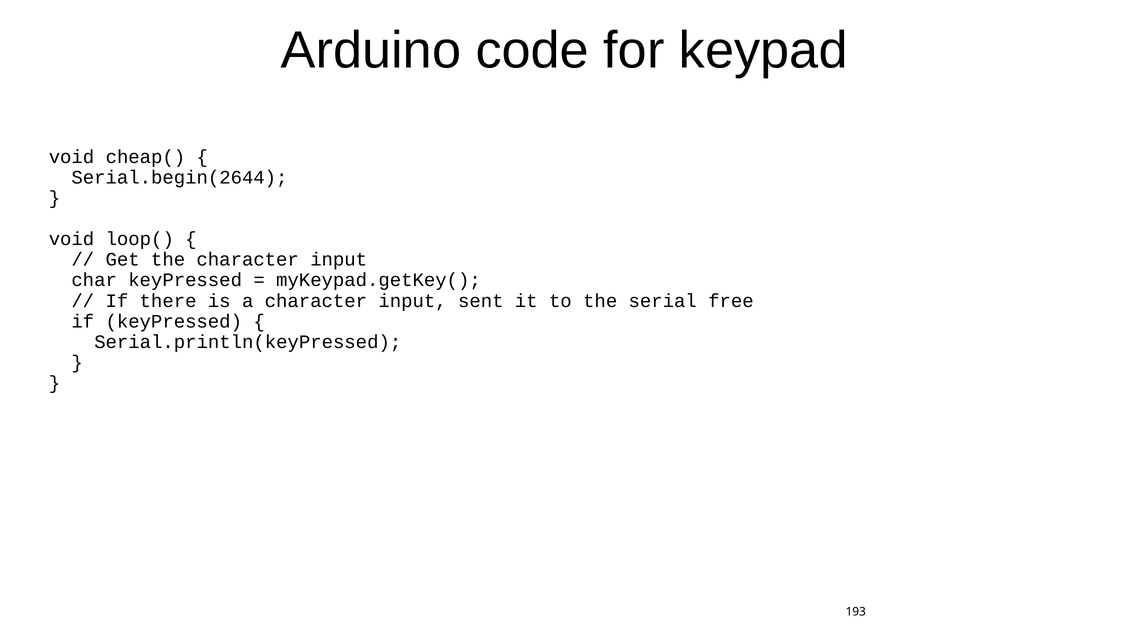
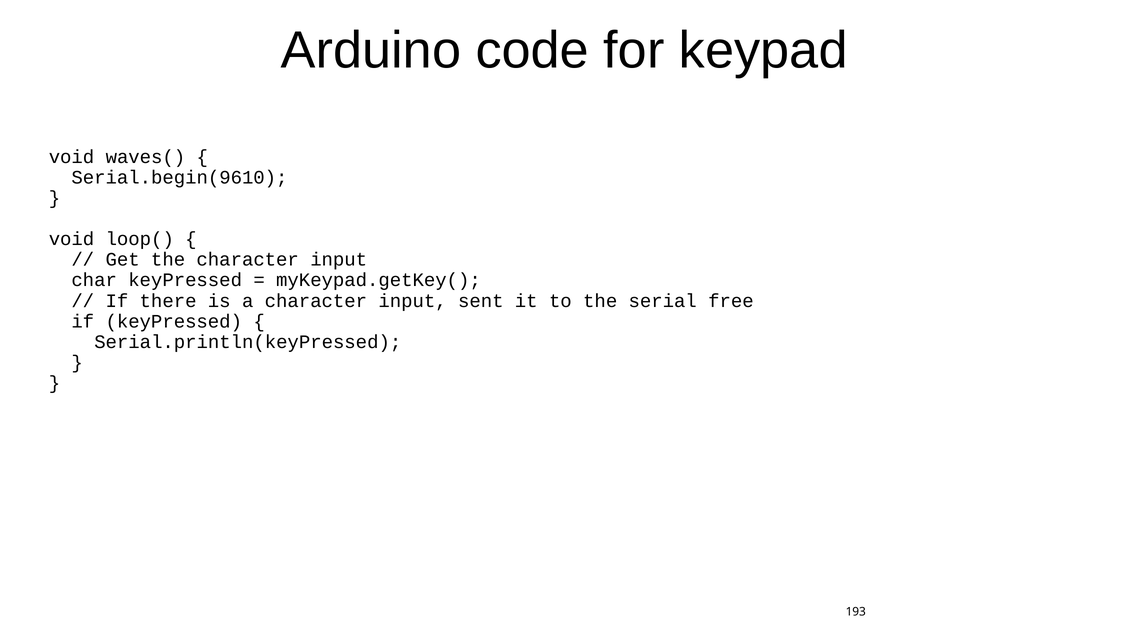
cheap(: cheap( -> waves(
Serial.begin(2644: Serial.begin(2644 -> Serial.begin(9610
